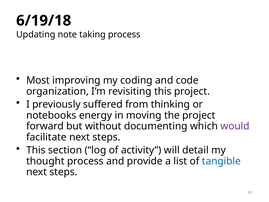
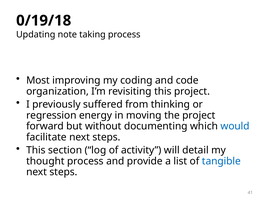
6/19/18: 6/19/18 -> 0/19/18
notebooks: notebooks -> regression
would colour: purple -> blue
